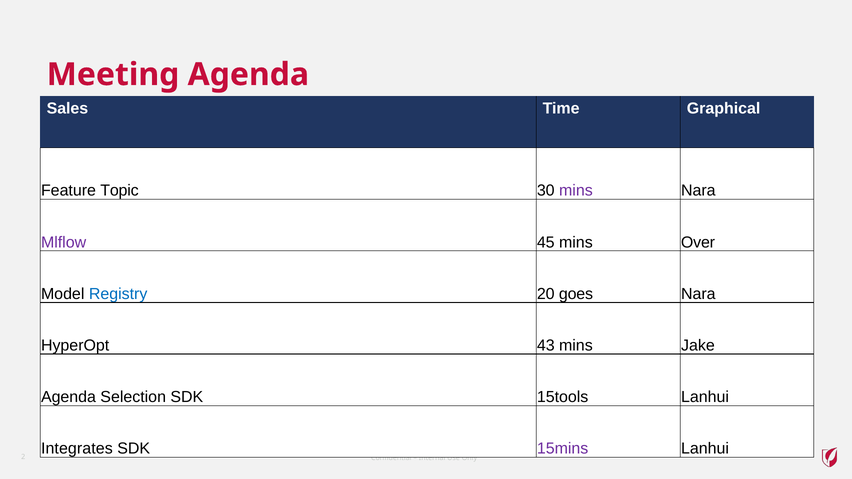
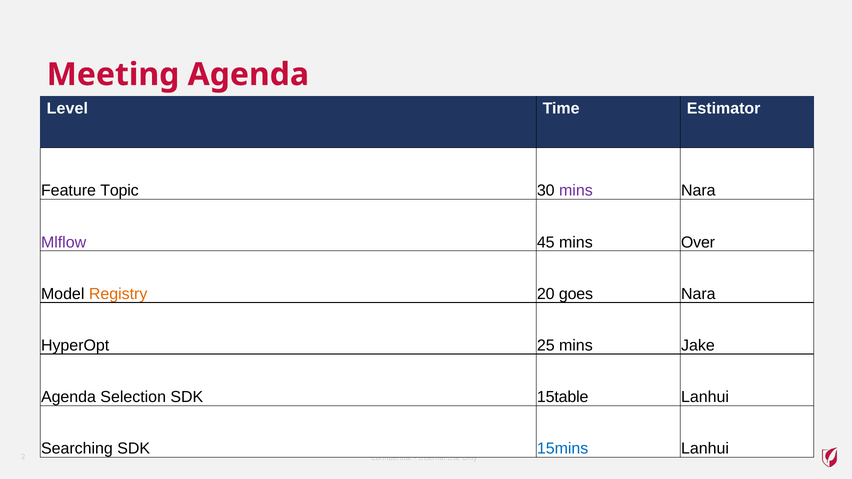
Sales: Sales -> Level
Graphical: Graphical -> Estimator
Registry colour: blue -> orange
43: 43 -> 25
15tools: 15tools -> 15table
Integrates: Integrates -> Searching
15mins colour: purple -> blue
